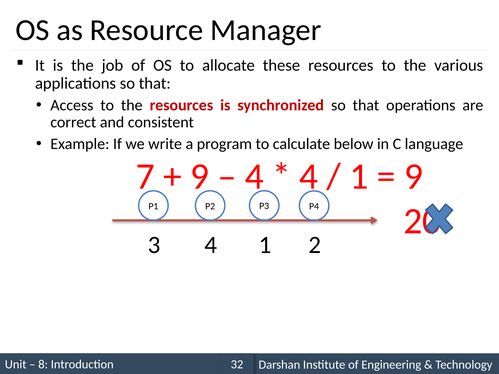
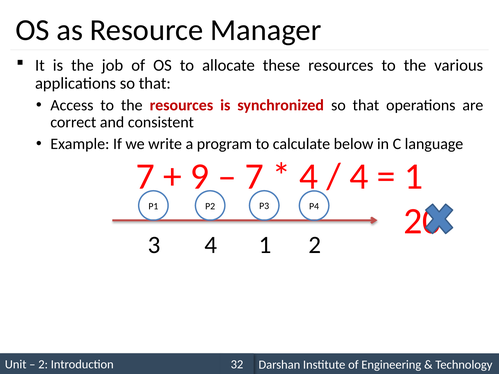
4 at (254, 177): 4 -> 7
1 at (359, 177): 1 -> 4
9 at (414, 177): 9 -> 1
8 at (43, 365): 8 -> 2
